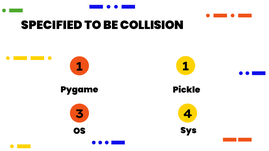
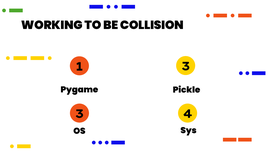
SPECIFIED: SPECIFIED -> WORKING
1 1: 1 -> 3
